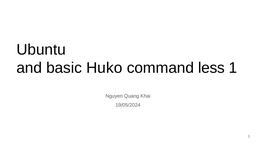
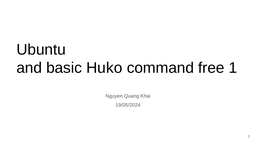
less: less -> free
